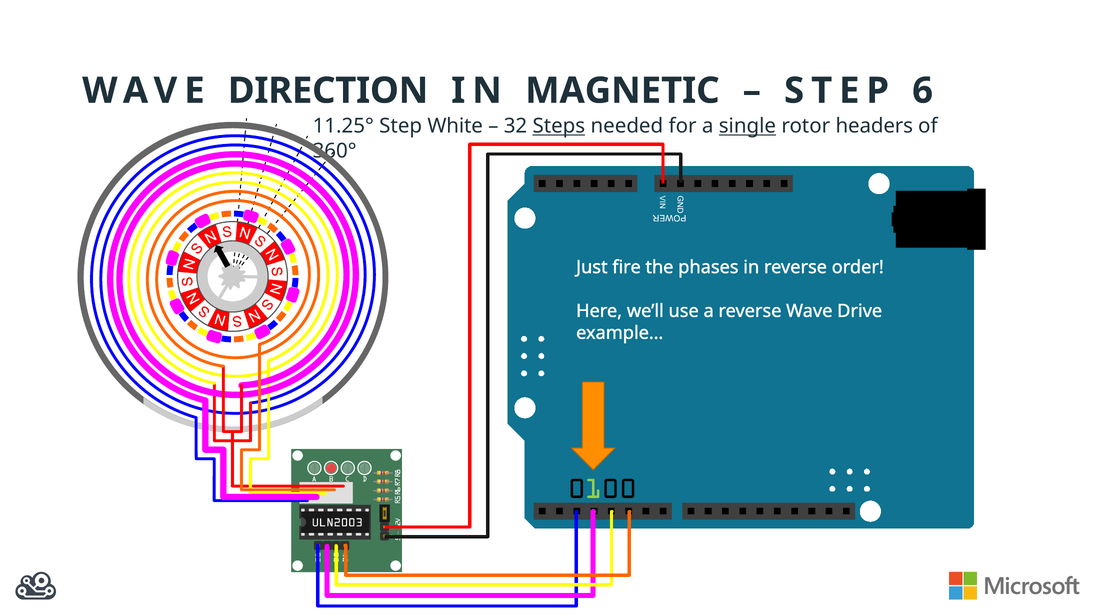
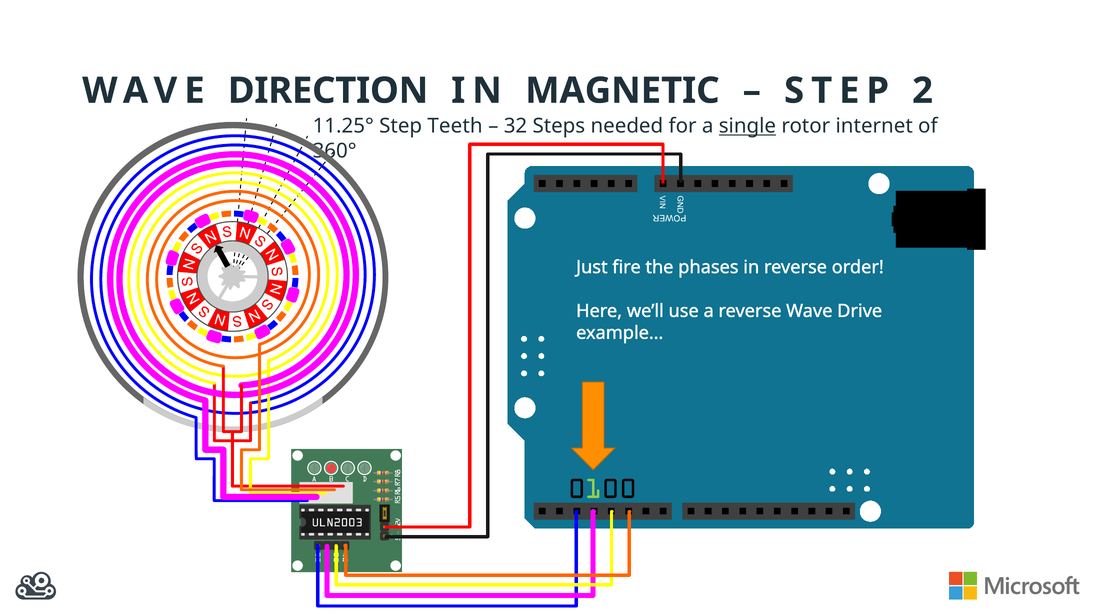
6: 6 -> 2
White: White -> Teeth
Steps underline: present -> none
headers: headers -> internet
